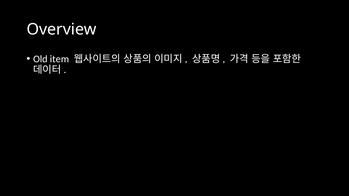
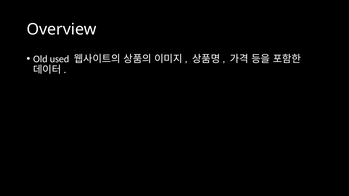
item: item -> used
